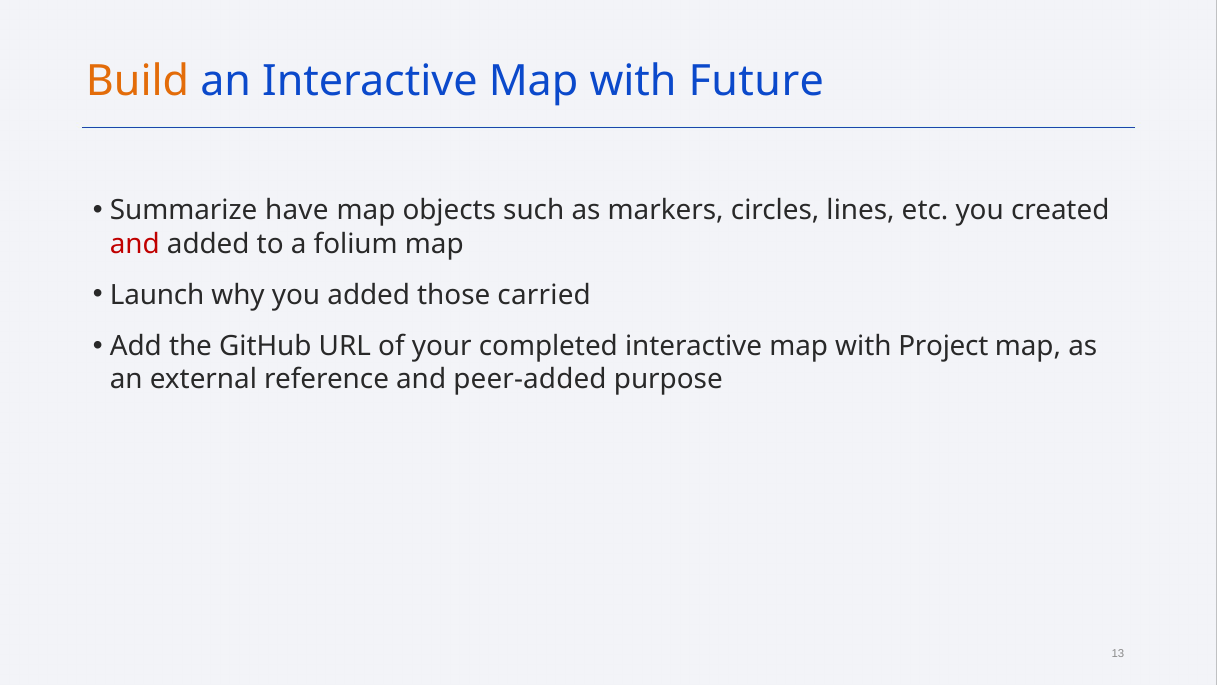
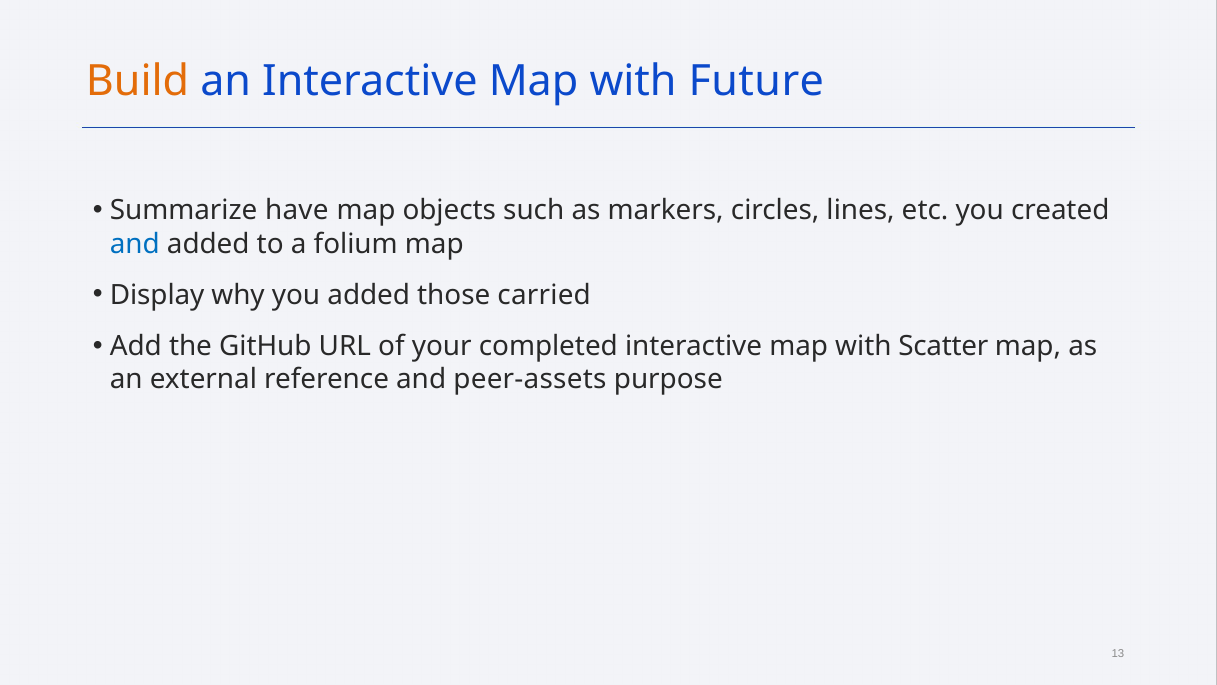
and at (135, 244) colour: red -> blue
Launch: Launch -> Display
Project: Project -> Scatter
peer-added: peer-added -> peer-assets
